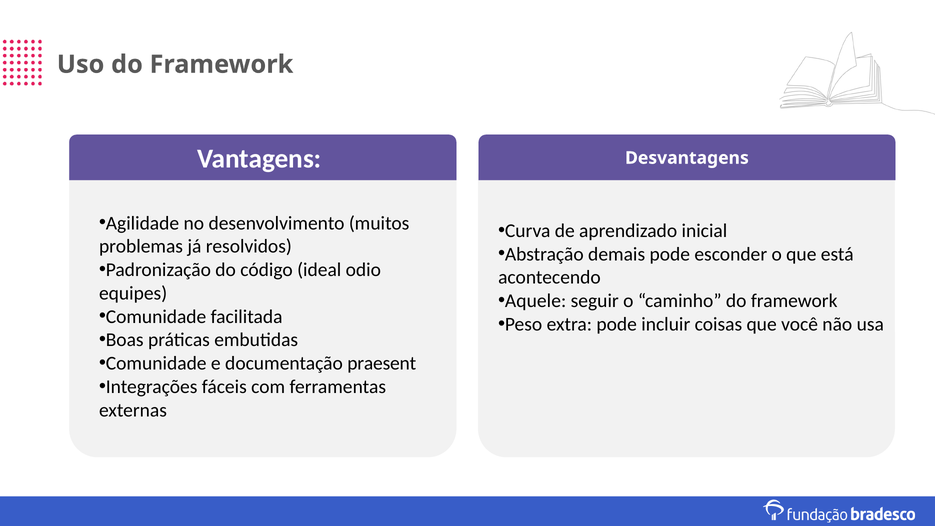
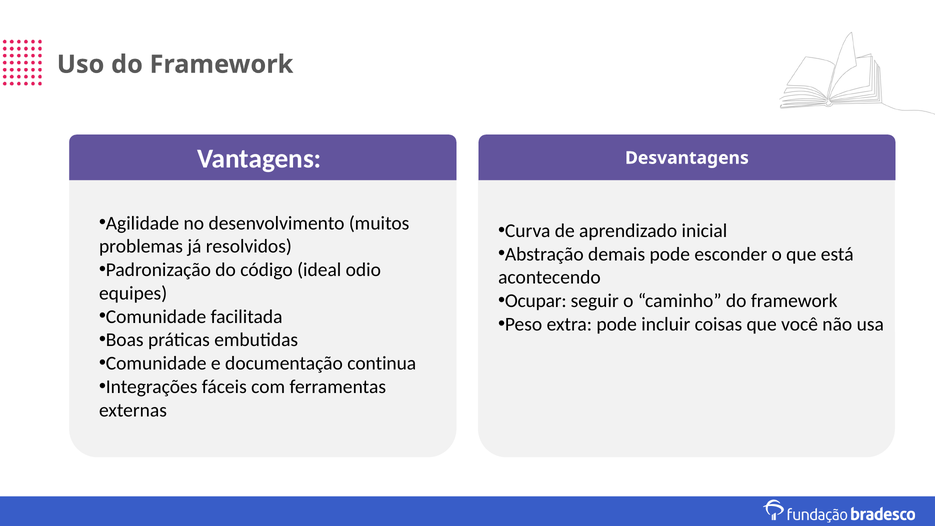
Aquele: Aquele -> Ocupar
praesent: praesent -> continua
